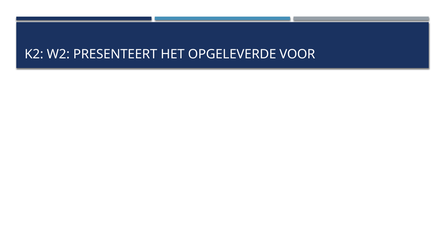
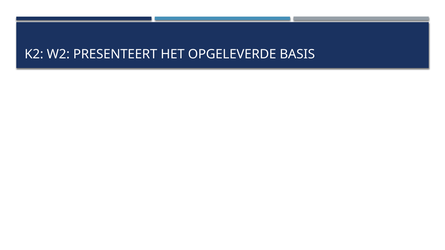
VOOR: VOOR -> BASIS
